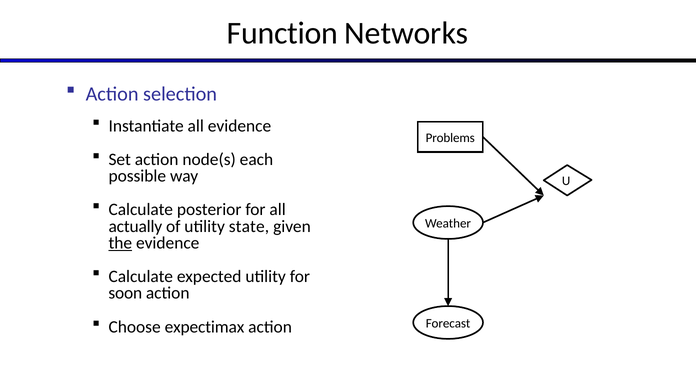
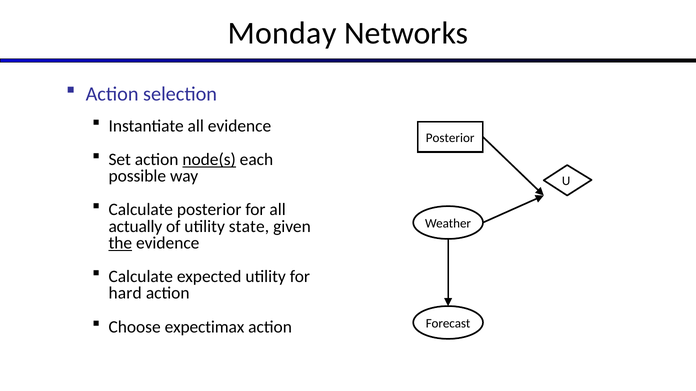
Function: Function -> Monday
Problems at (450, 138): Problems -> Posterior
node(s underline: none -> present
soon: soon -> hard
